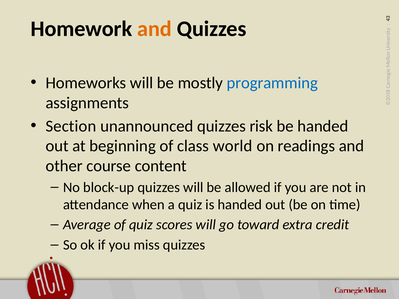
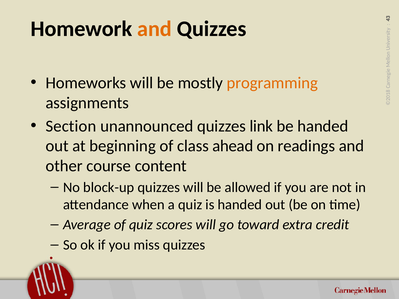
programming colour: blue -> orange
risk: risk -> link
world: world -> ahead
